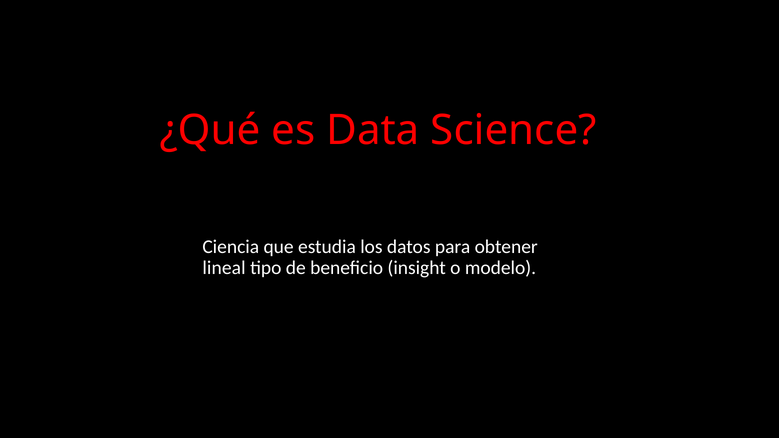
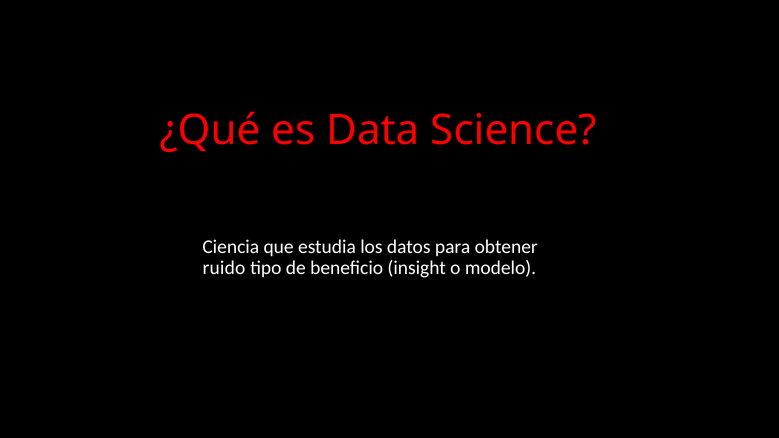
lineal: lineal -> ruido
